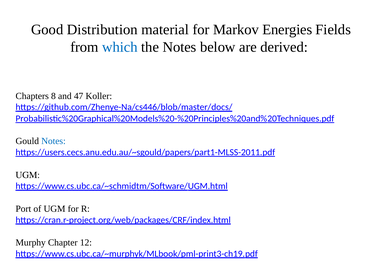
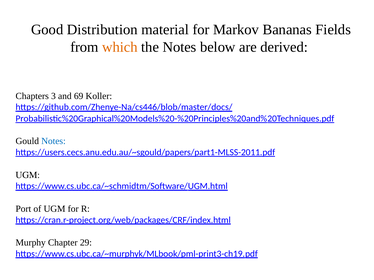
Energies: Energies -> Bananas
which colour: blue -> orange
8: 8 -> 3
47: 47 -> 69
12: 12 -> 29
